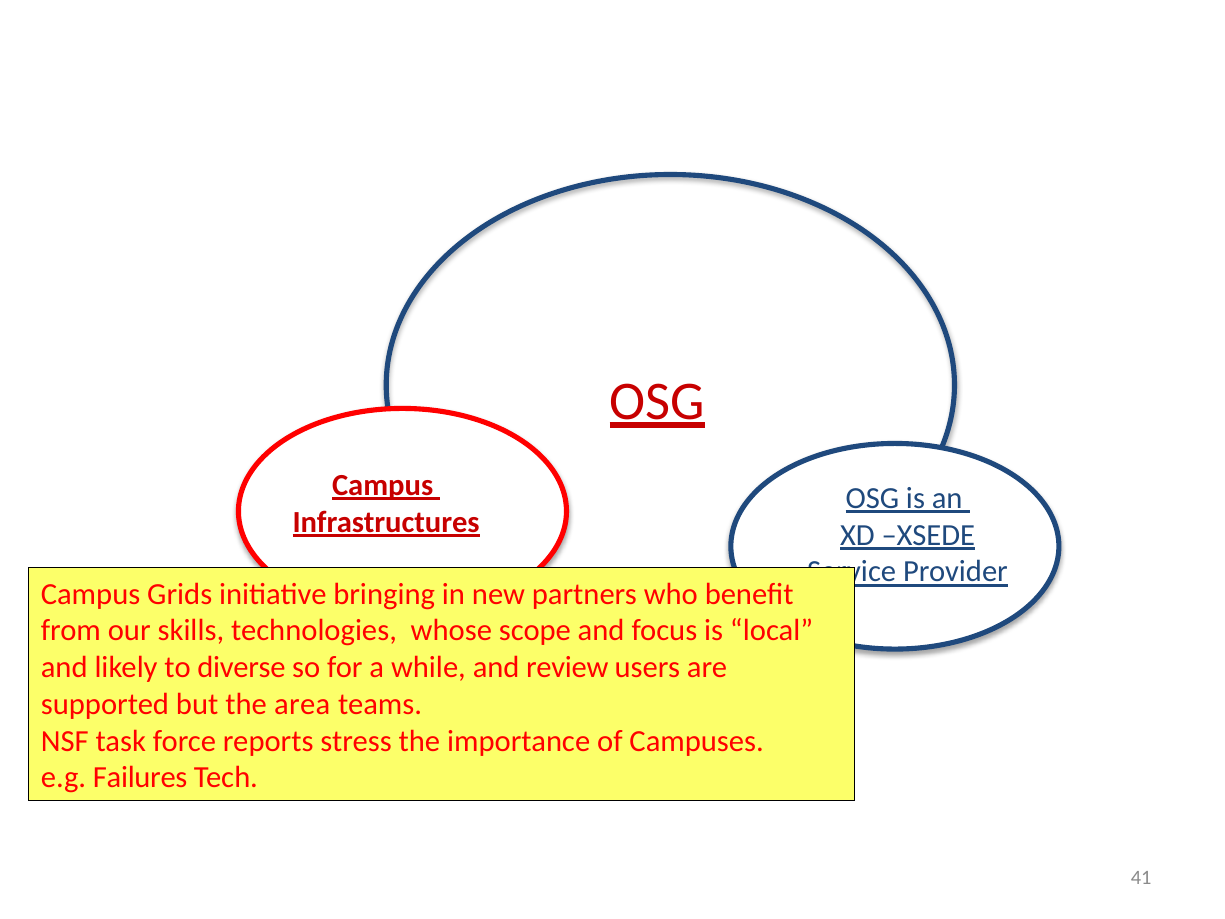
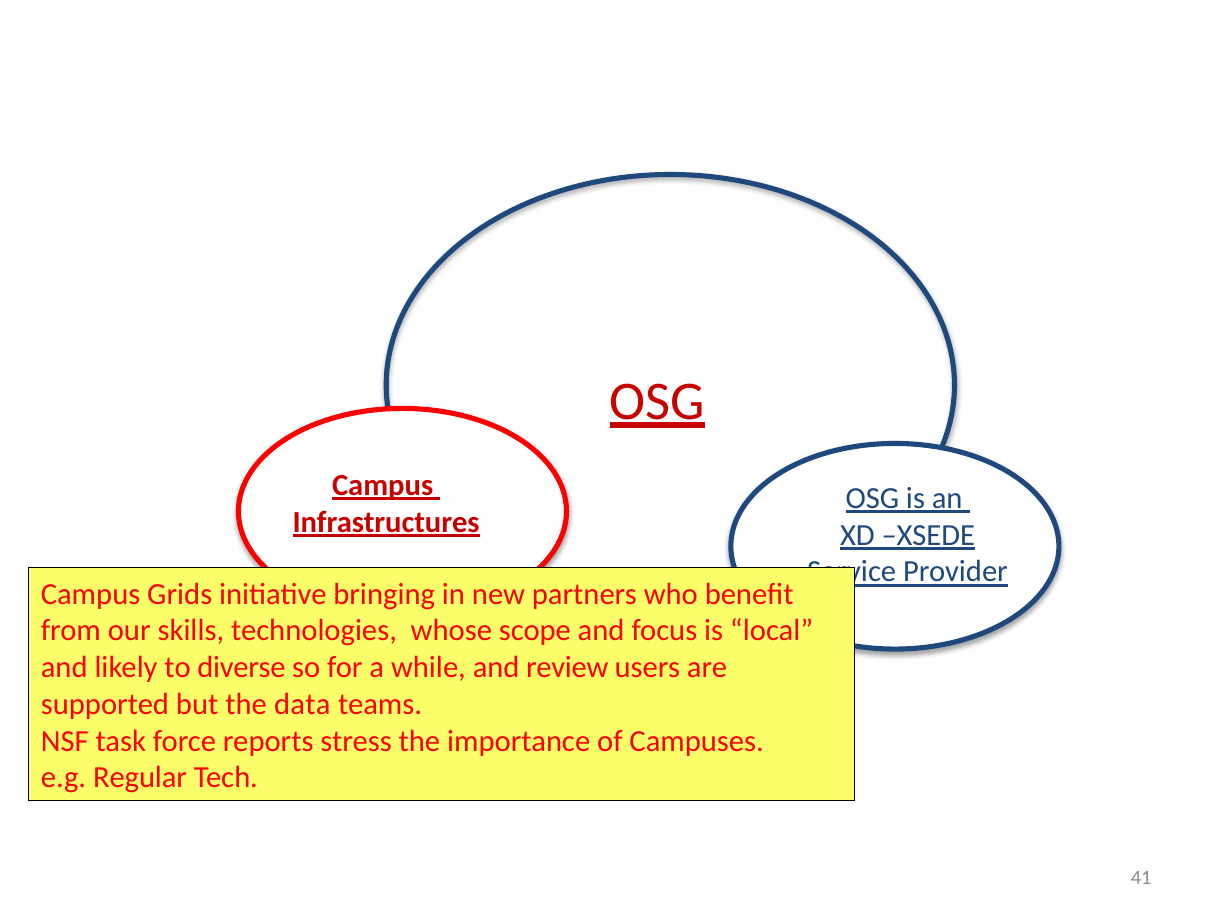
area: area -> data
Failures: Failures -> Regular
